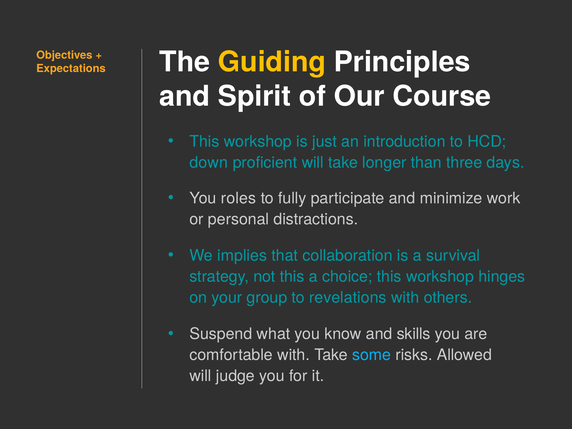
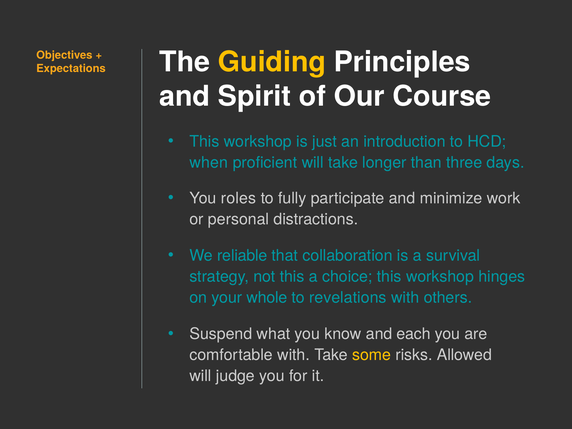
down: down -> when
implies: implies -> reliable
group: group -> whole
skills: skills -> each
some colour: light blue -> yellow
